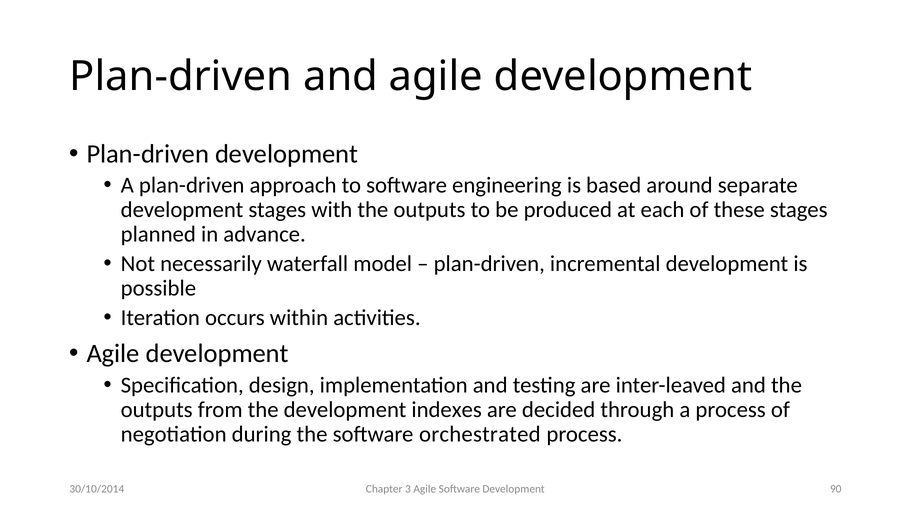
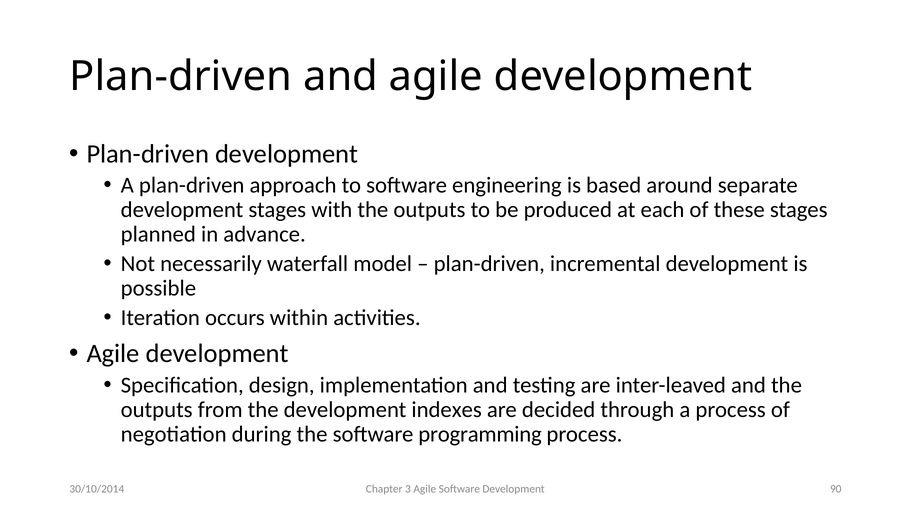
orchestrated: orchestrated -> programming
